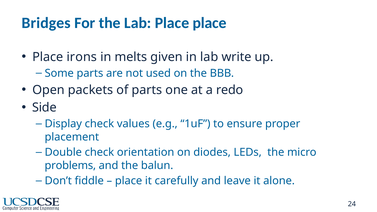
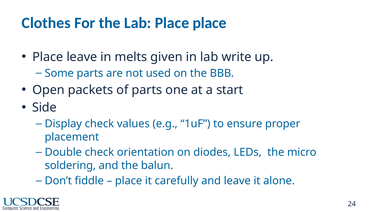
Bridges: Bridges -> Clothes
Place irons: irons -> leave
redo: redo -> start
problems: problems -> soldering
